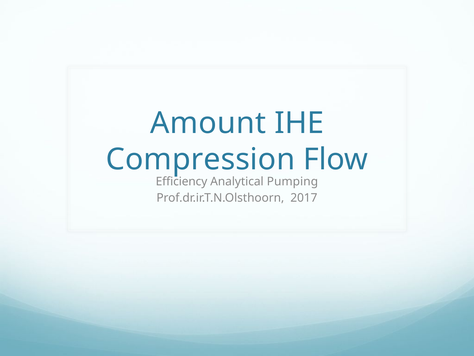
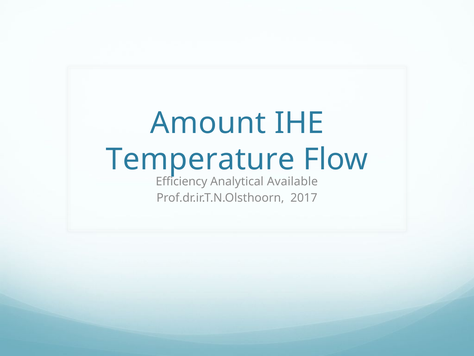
Compression: Compression -> Temperature
Pumping: Pumping -> Available
